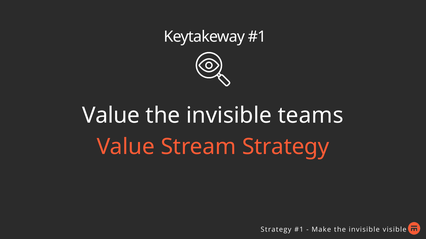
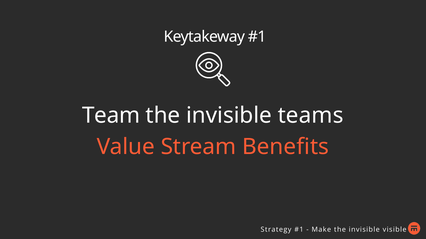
Value at (111, 116): Value -> Team
Stream Strategy: Strategy -> Benefits
